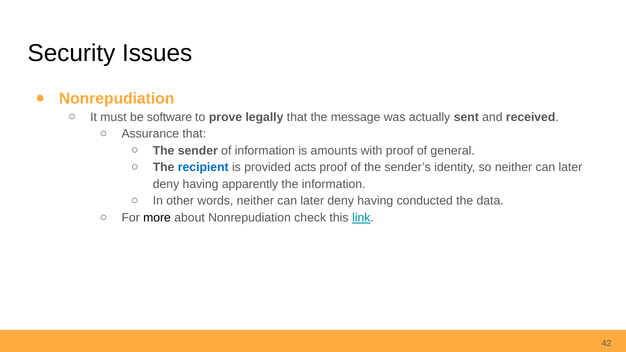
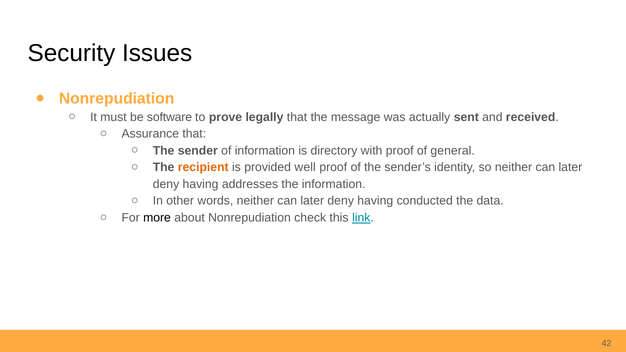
amounts: amounts -> directory
recipient colour: blue -> orange
acts: acts -> well
apparently: apparently -> addresses
